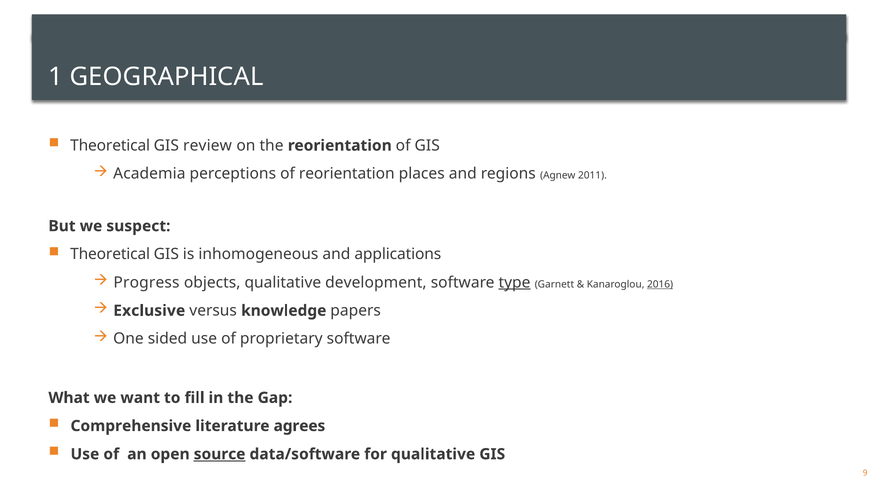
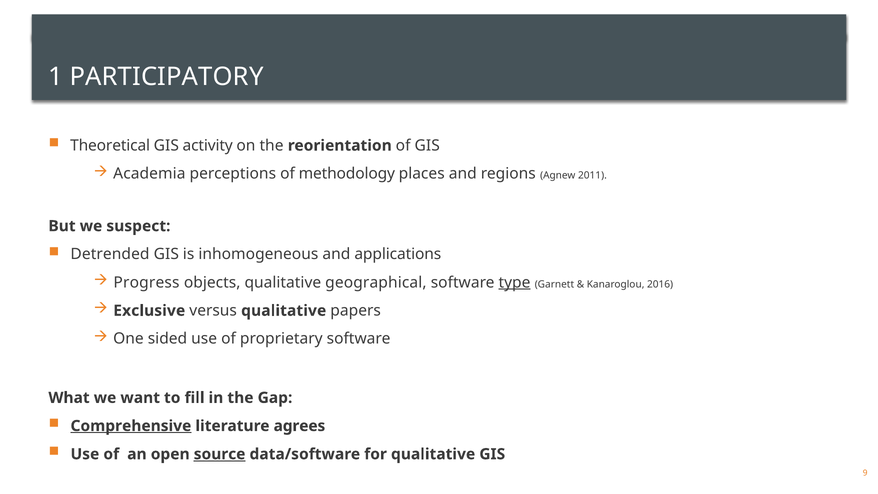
GEOGRAPHICAL: GEOGRAPHICAL -> PARTICIPATORY
review: review -> activity
of reorientation: reorientation -> methodology
Theoretical at (110, 254): Theoretical -> Detrended
development: development -> geographical
2016 underline: present -> none
versus knowledge: knowledge -> qualitative
Comprehensive underline: none -> present
